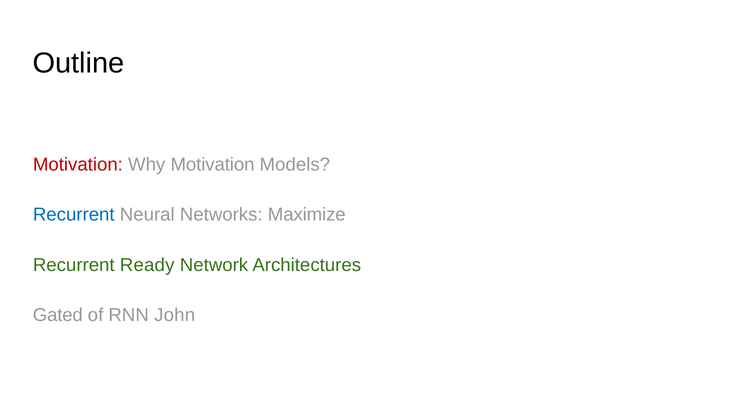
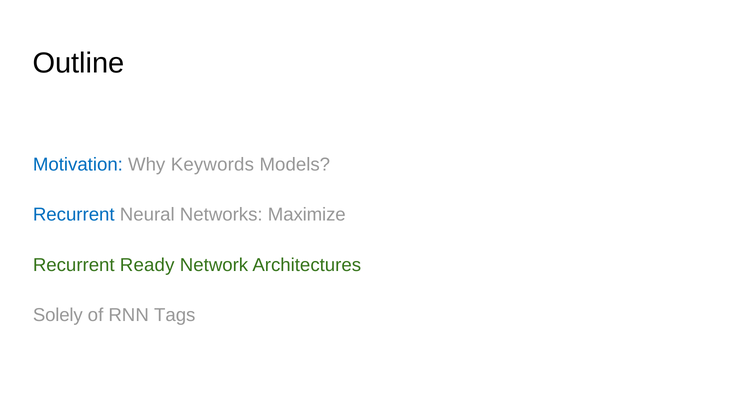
Motivation at (78, 165) colour: red -> blue
Why Motivation: Motivation -> Keywords
Gated: Gated -> Solely
John: John -> Tags
